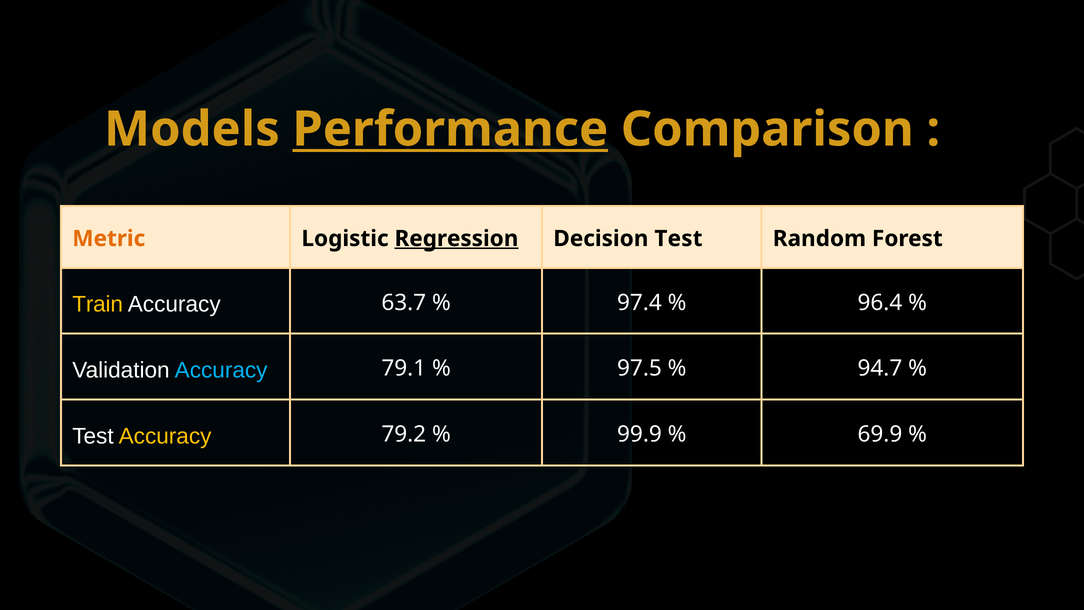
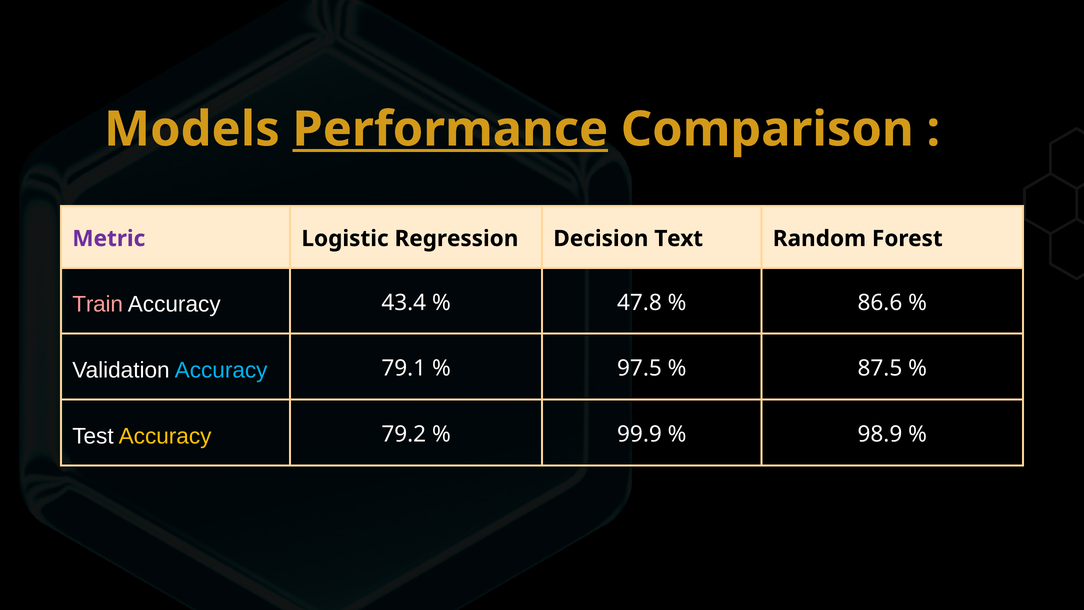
Metric colour: orange -> purple
Regression underline: present -> none
Decision Test: Test -> Text
Train colour: yellow -> pink
63.7: 63.7 -> 43.4
97.4: 97.4 -> 47.8
96.4: 96.4 -> 86.6
94.7: 94.7 -> 87.5
69.9: 69.9 -> 98.9
